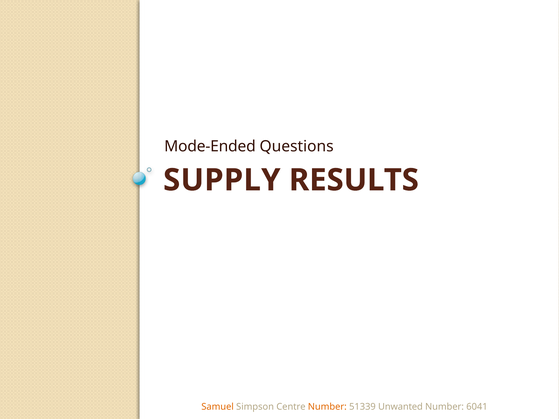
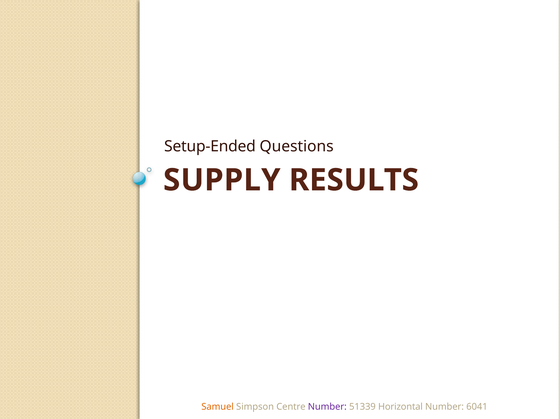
Mode-Ended: Mode-Ended -> Setup-Ended
Number at (327, 407) colour: orange -> purple
Unwanted: Unwanted -> Horizontal
